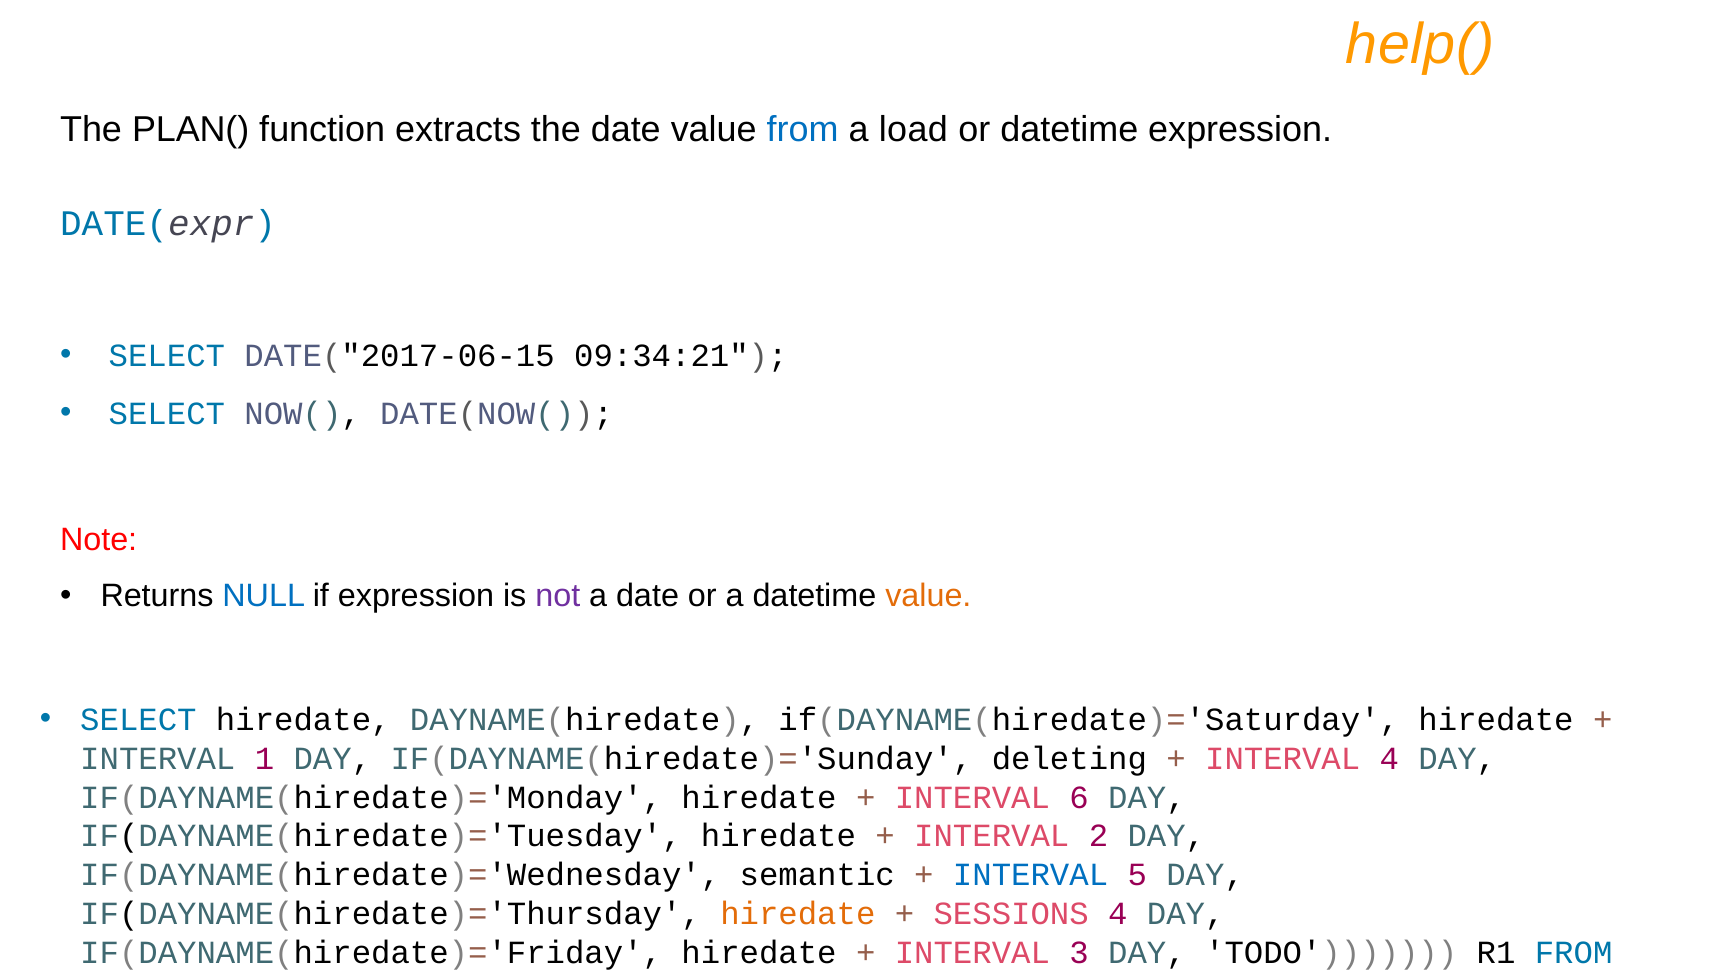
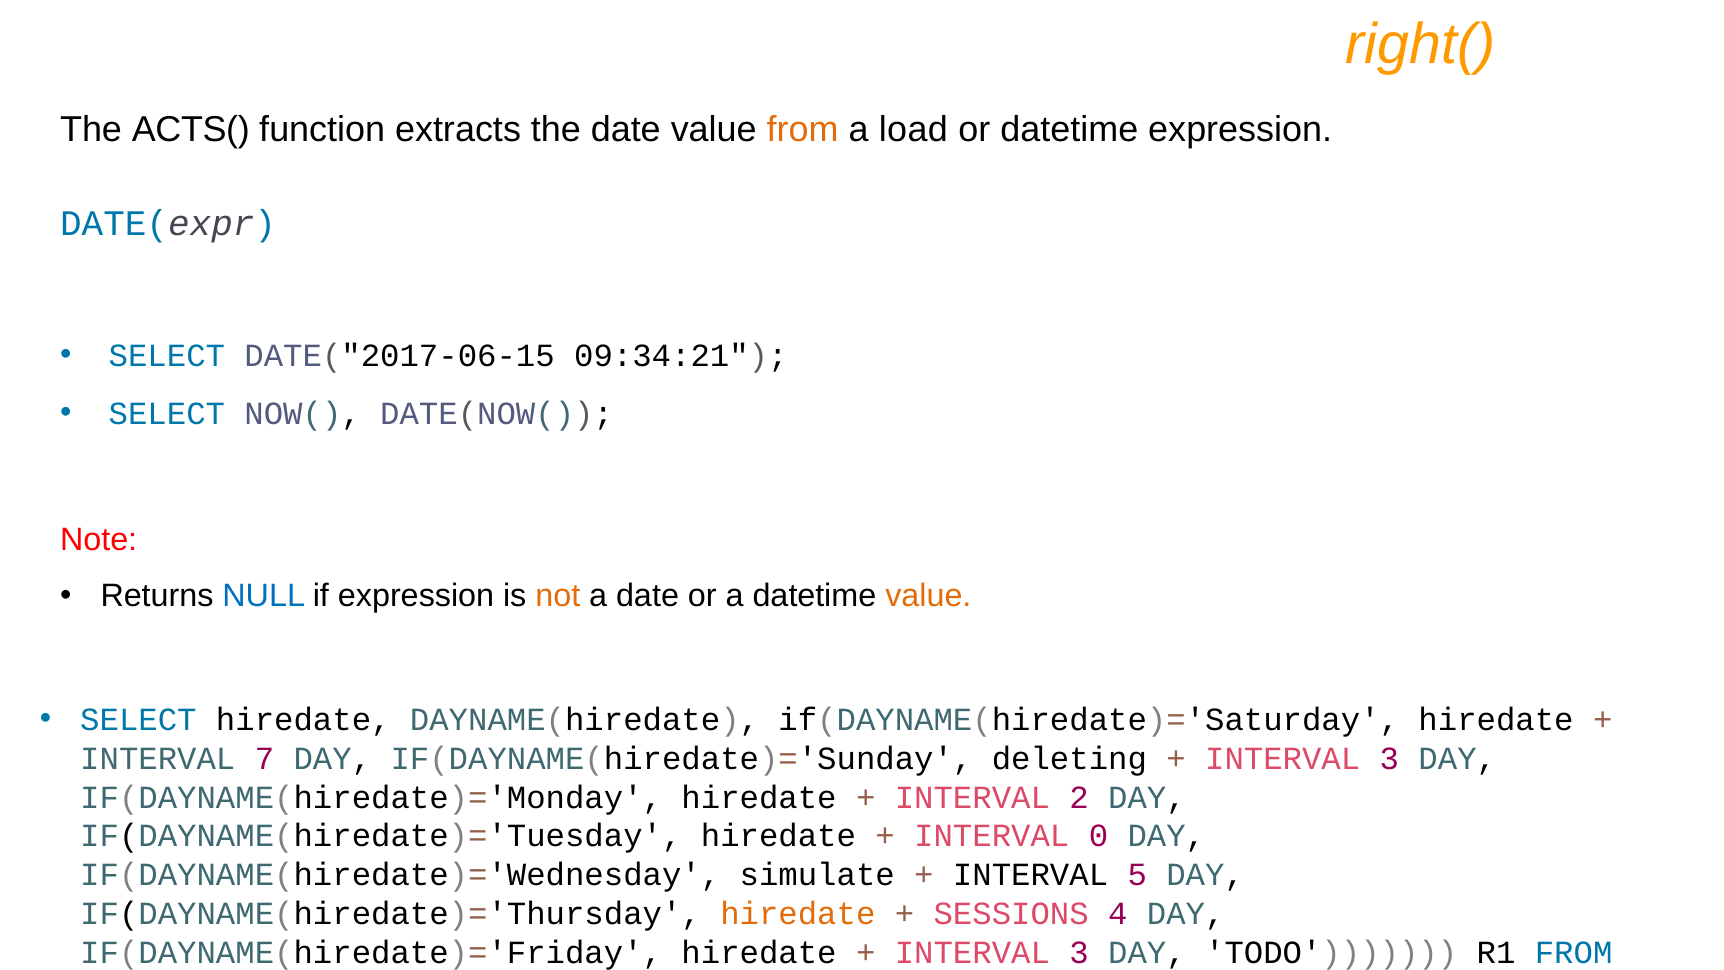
help(: help( -> right(
PLAN(: PLAN( -> ACTS(
from at (803, 130) colour: blue -> orange
not colour: purple -> orange
1: 1 -> 7
4 at (1389, 759): 4 -> 3
6: 6 -> 2
2: 2 -> 0
semantic: semantic -> simulate
INTERVAL at (1031, 875) colour: blue -> black
